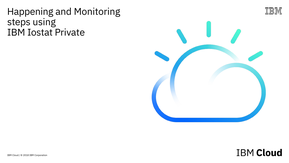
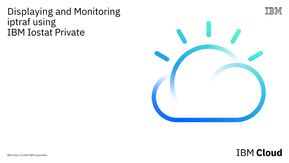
Happening: Happening -> Displaying
steps: steps -> iptraf
